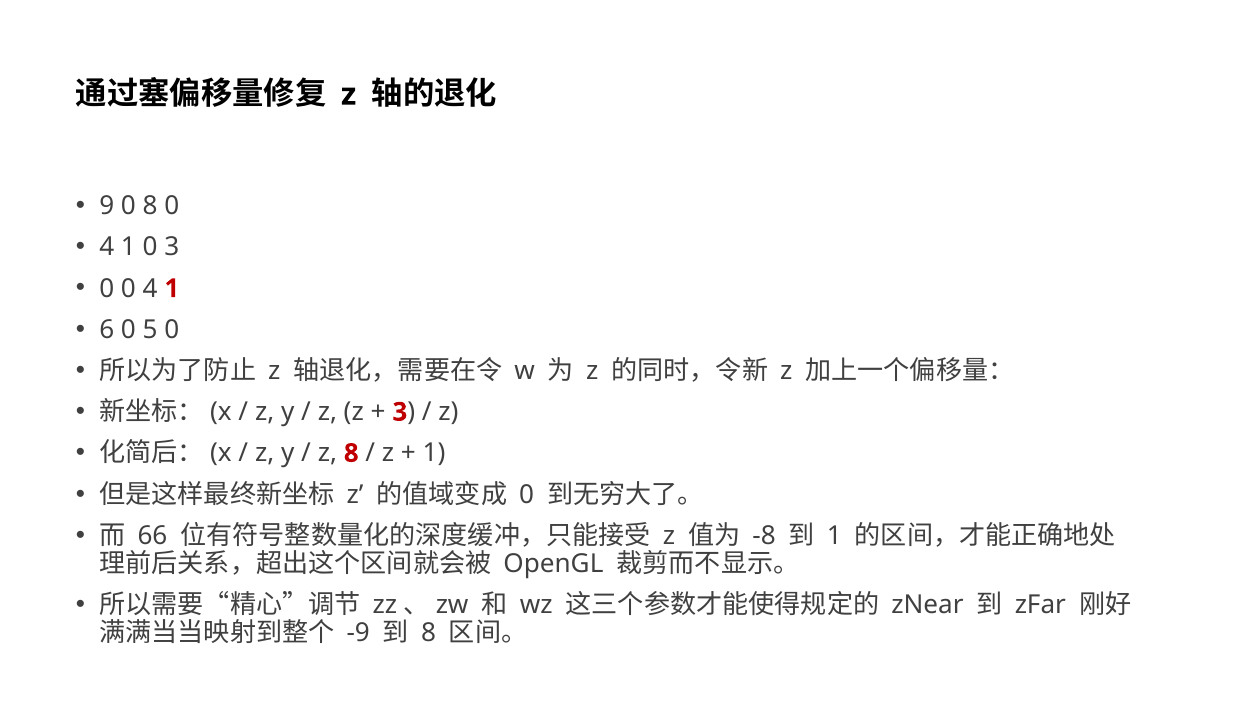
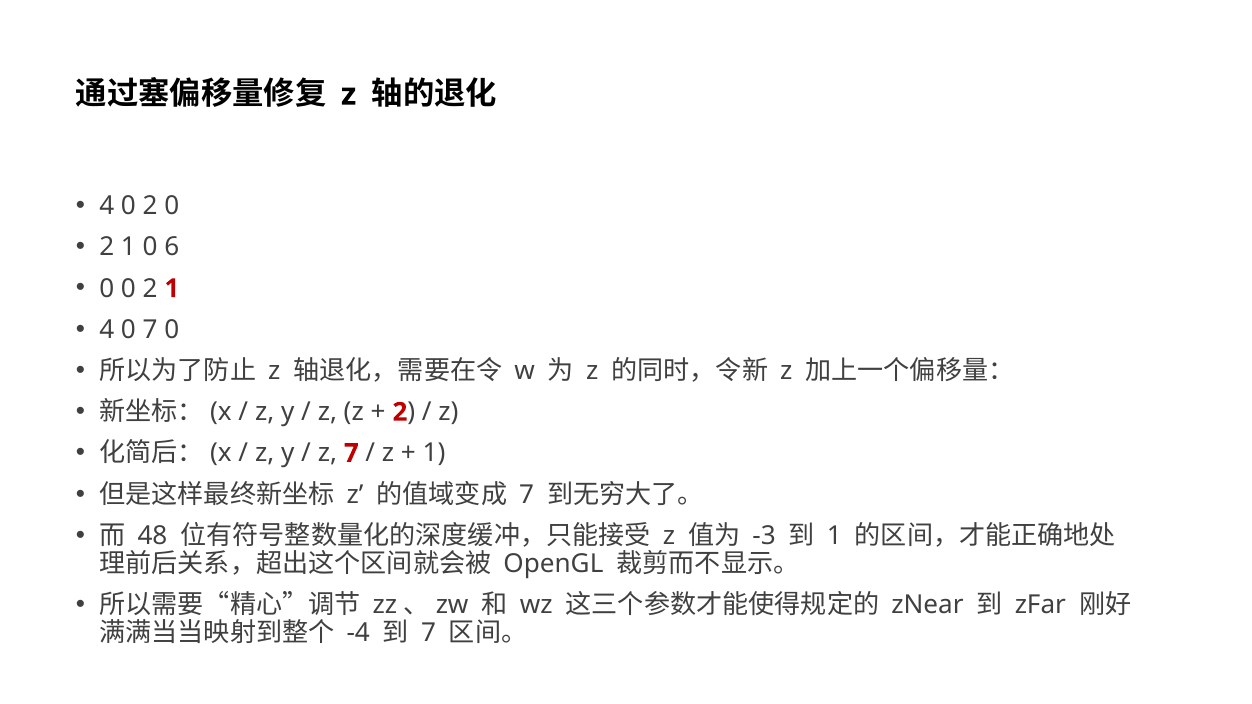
9 at (107, 206): 9 -> 4
8 at (150, 206): 8 -> 2
4 at (107, 247): 4 -> 2
0 3: 3 -> 6
0 0 4: 4 -> 2
6 at (107, 330): 6 -> 4
0 5: 5 -> 7
3 at (400, 412): 3 -> 2
z 8: 8 -> 7
0 at (527, 495): 0 -> 7
66: 66 -> 48
-8: -8 -> -3
-9: -9 -> -4
8 at (429, 633): 8 -> 7
